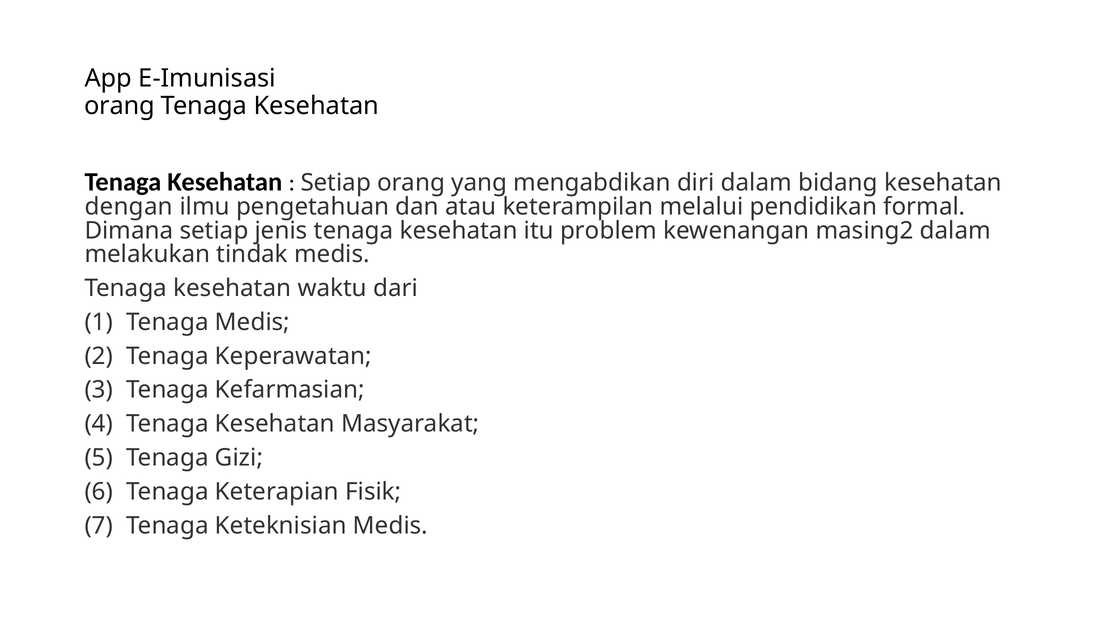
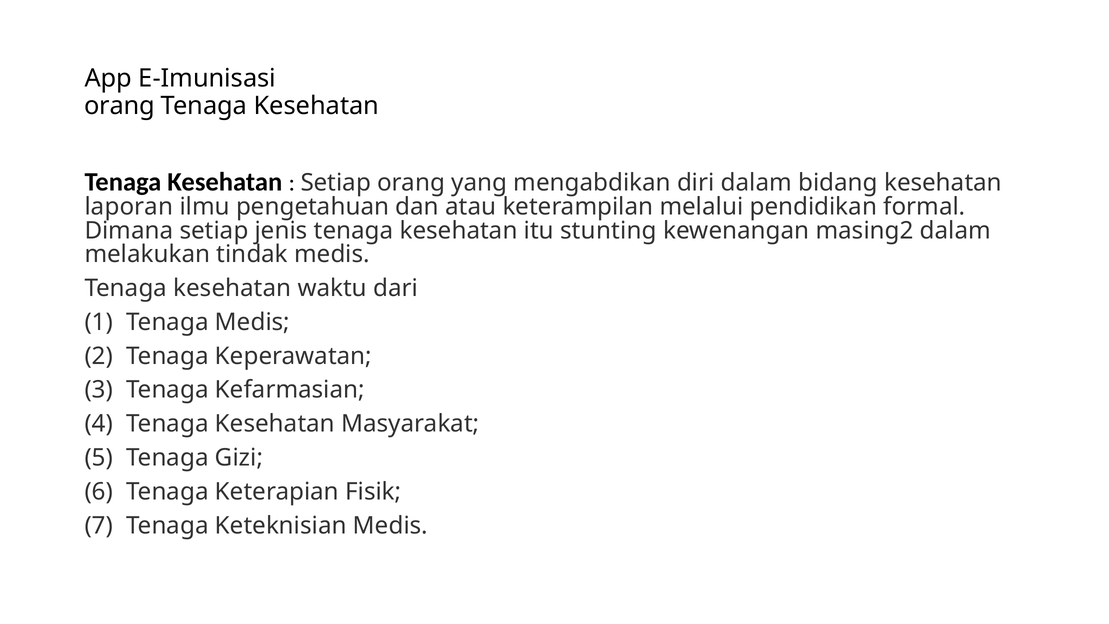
dengan: dengan -> laporan
problem: problem -> stunting
